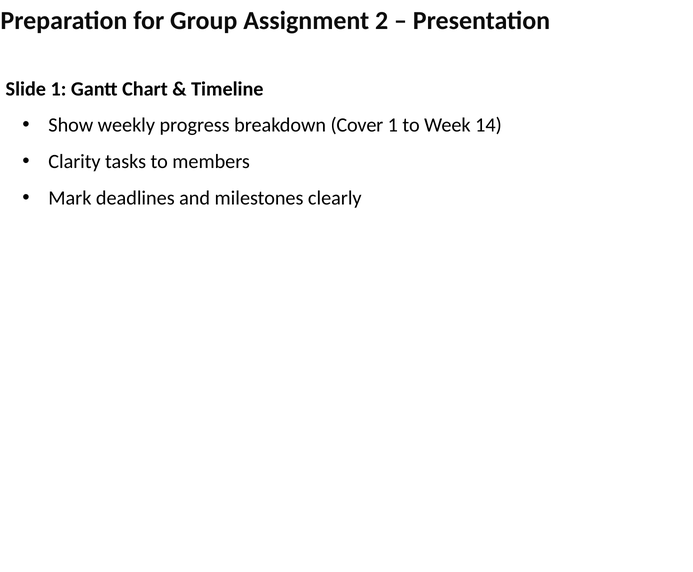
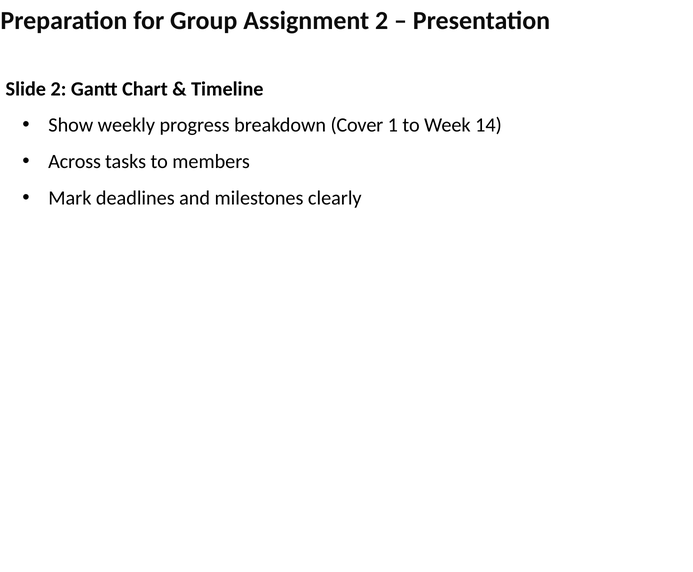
Slide 1: 1 -> 2
Clarity: Clarity -> Across
